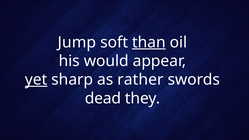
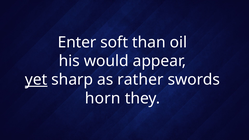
Jump: Jump -> Enter
than underline: present -> none
dead: dead -> horn
